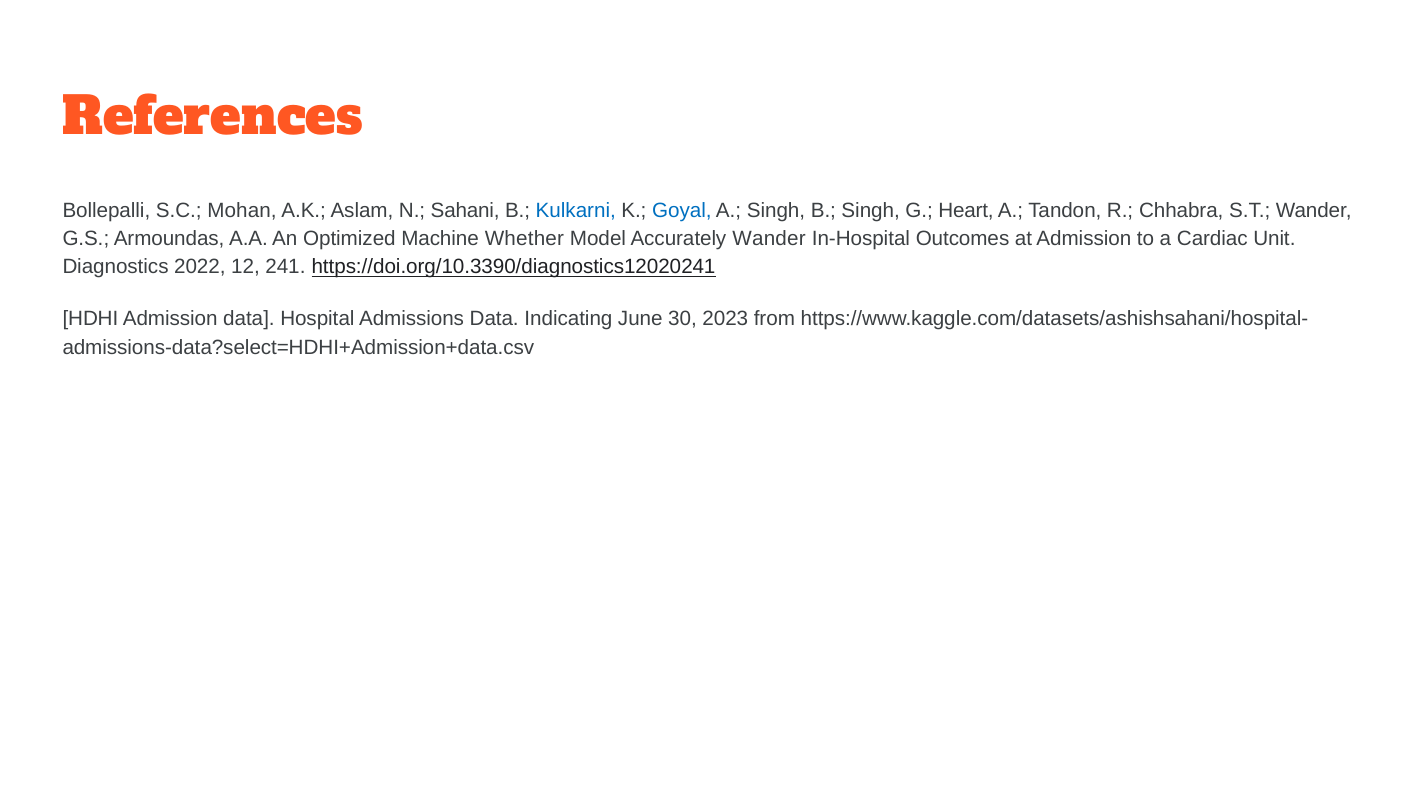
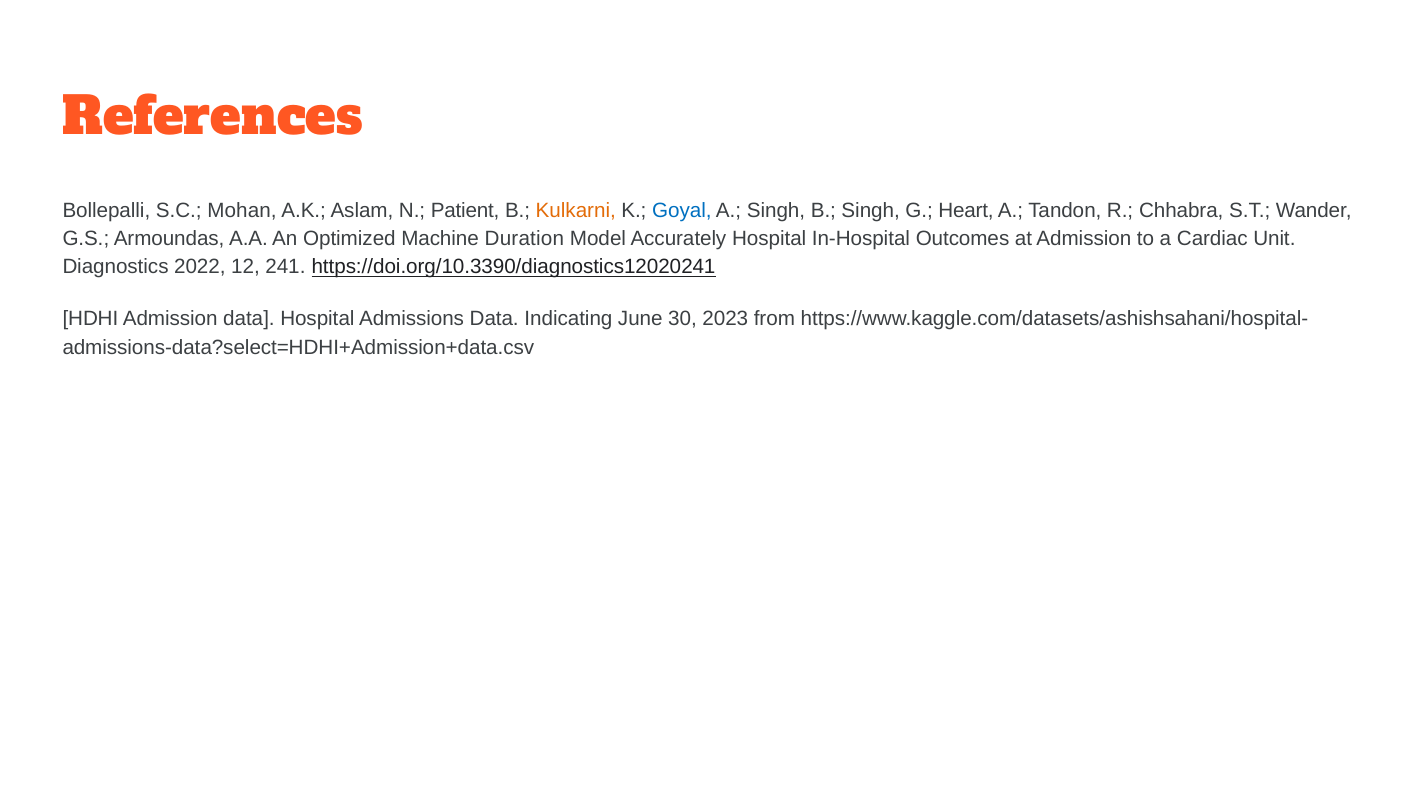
Sahani: Sahani -> Patient
Kulkarni colour: blue -> orange
Whether: Whether -> Duration
Accurately Wander: Wander -> Hospital
